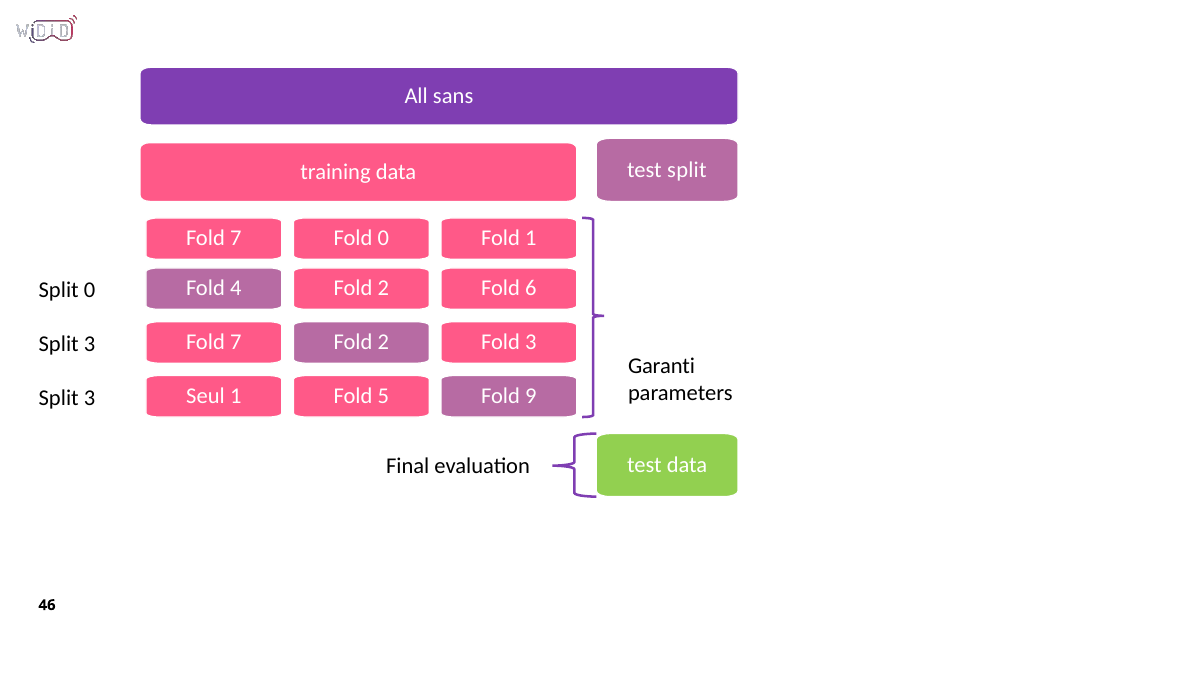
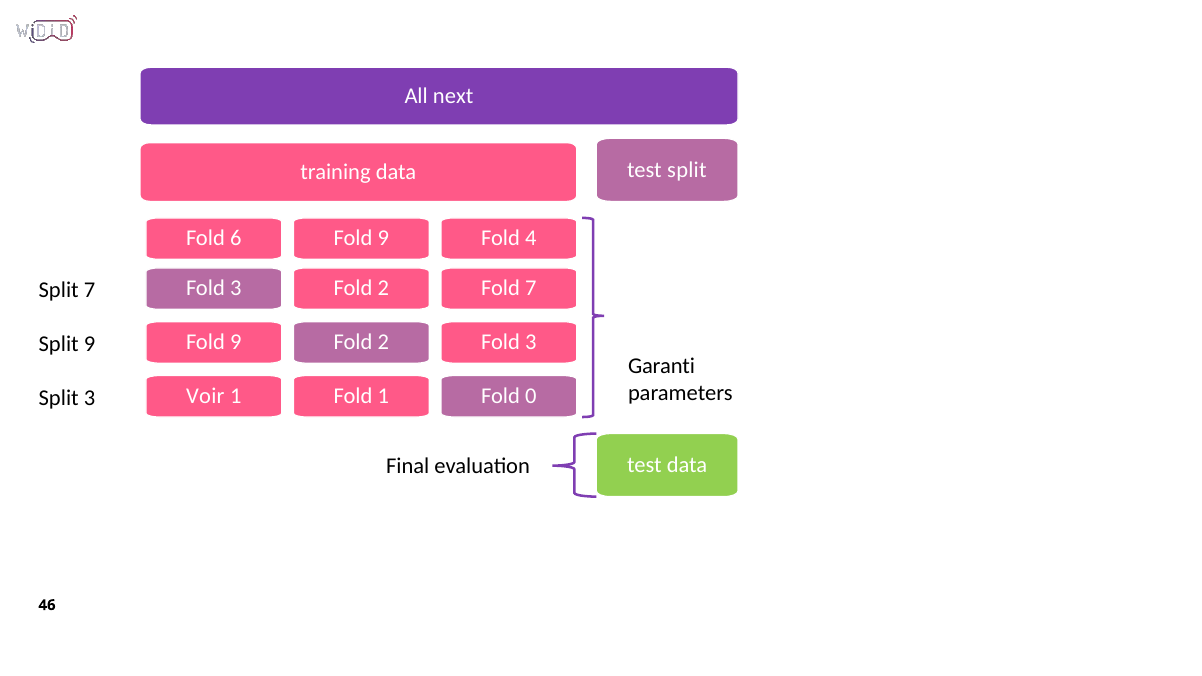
sans: sans -> next
7 at (236, 239): 7 -> 6
0 at (383, 239): 0 -> 9
Fold 1: 1 -> 4
4 at (236, 289): 4 -> 3
Fold 6: 6 -> 7
Split 0: 0 -> 7
7 at (236, 342): 7 -> 9
3 at (89, 344): 3 -> 9
Seul: Seul -> Voir
Fold 5: 5 -> 1
9: 9 -> 0
